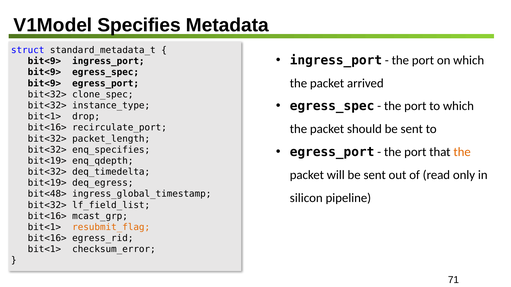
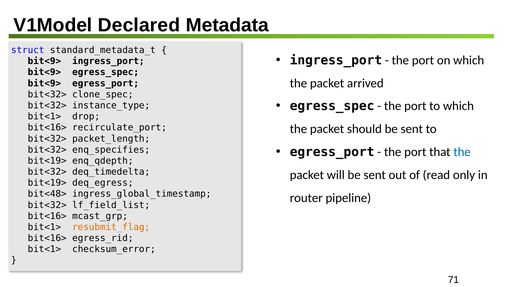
Specifies: Specifies -> Declared
the at (462, 152) colour: orange -> blue
silicon: silicon -> router
